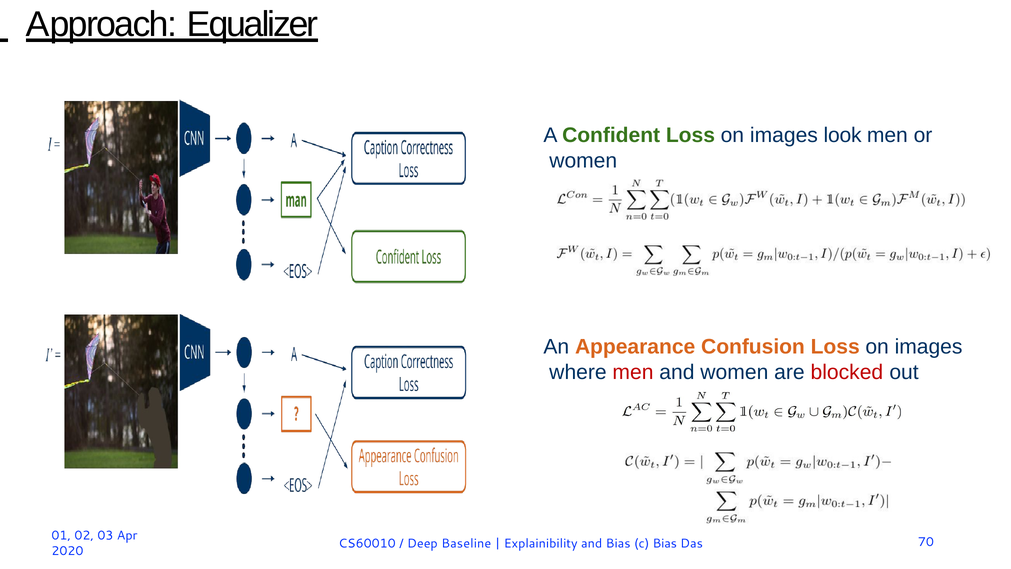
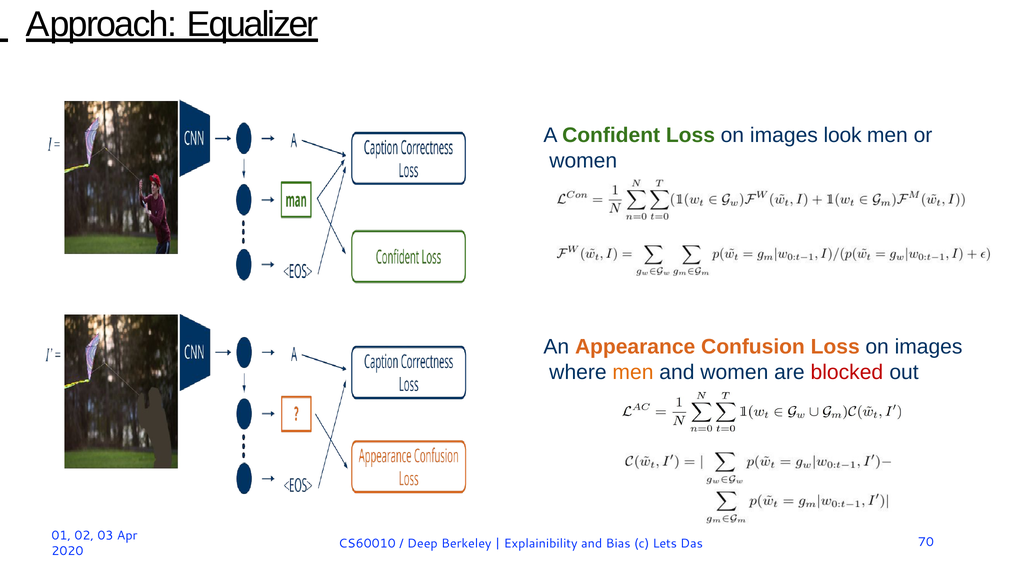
men at (633, 372) colour: red -> orange
Baseline: Baseline -> Berkeley
c Bias: Bias -> Lets
